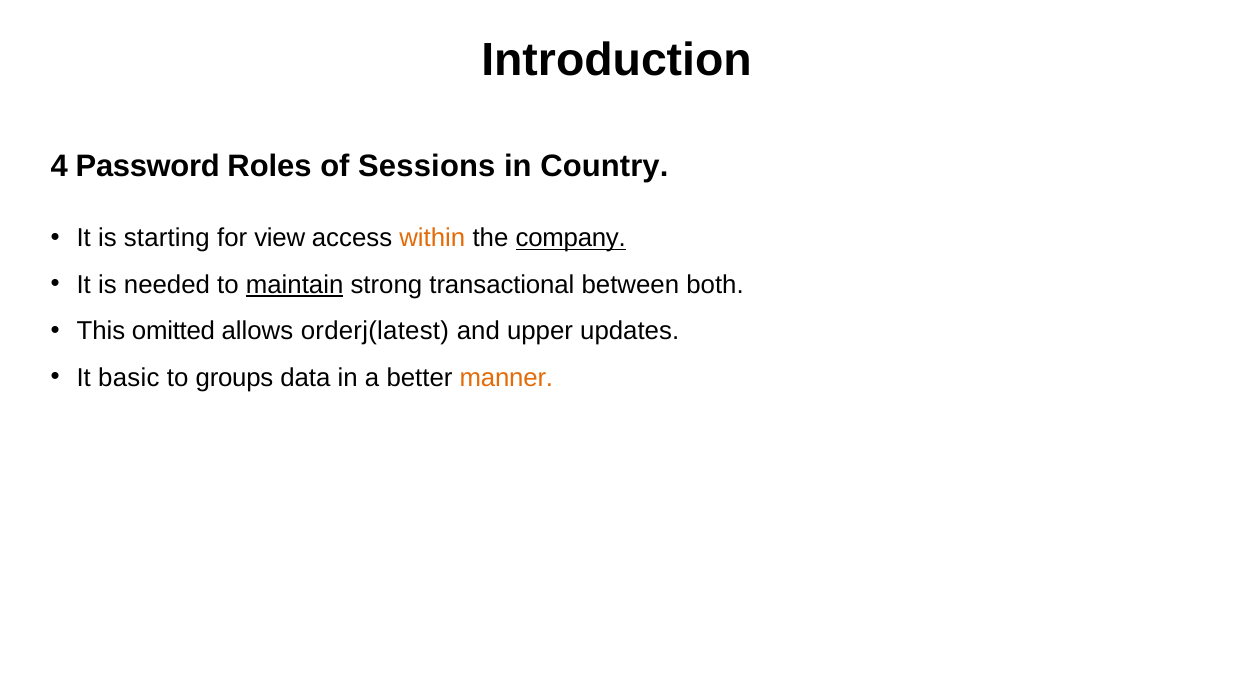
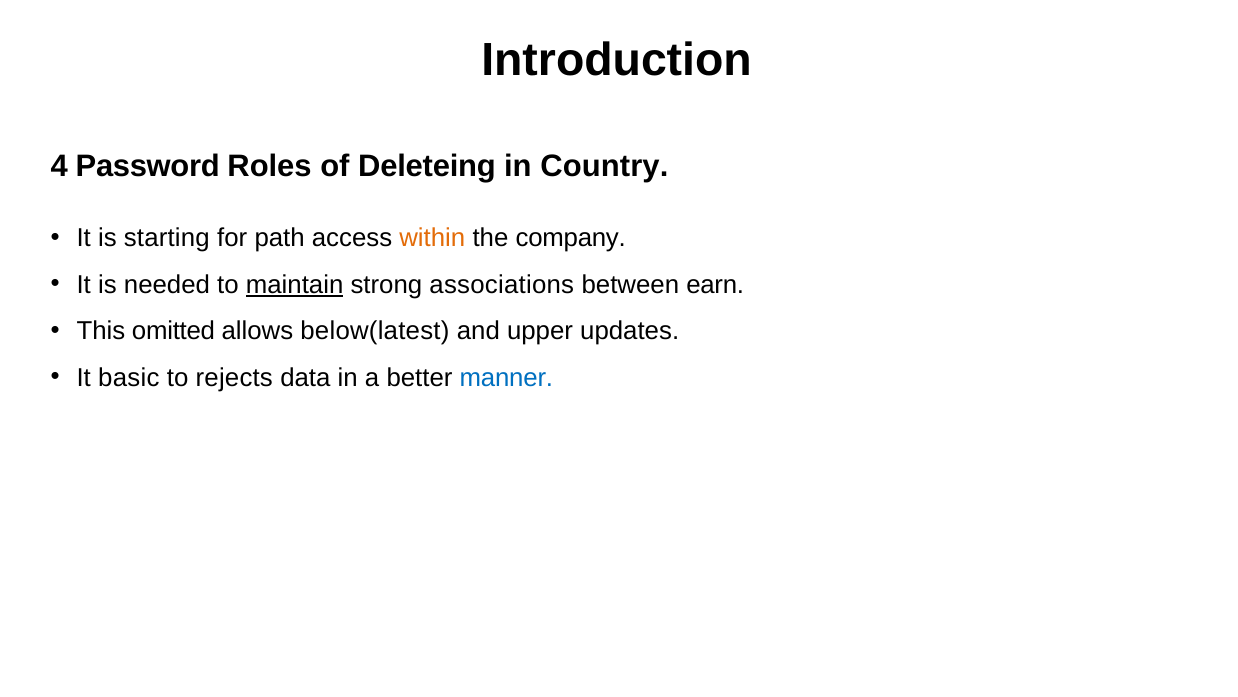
Sessions: Sessions -> Deleteing
view: view -> path
company underline: present -> none
transactional: transactional -> associations
both: both -> earn
orderj(latest: orderj(latest -> below(latest
groups: groups -> rejects
manner colour: orange -> blue
